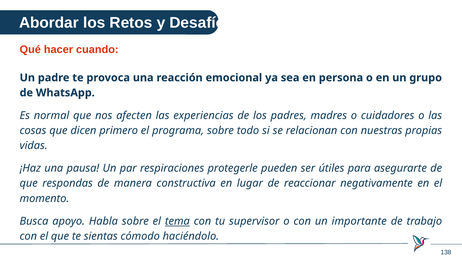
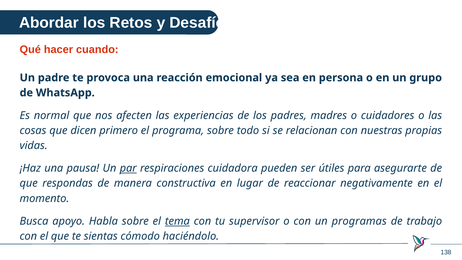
par underline: none -> present
protegerle: protegerle -> cuidadora
importante: importante -> programas
